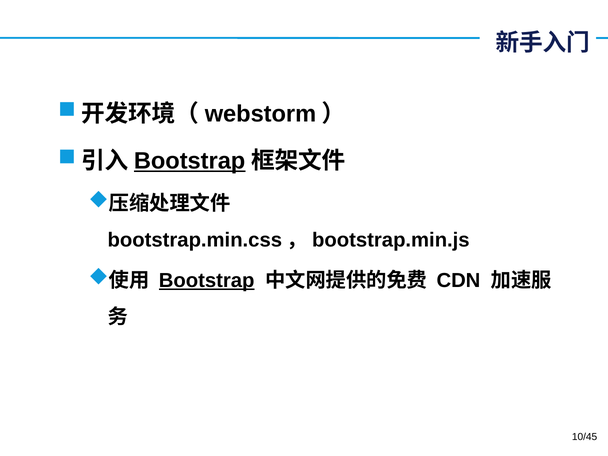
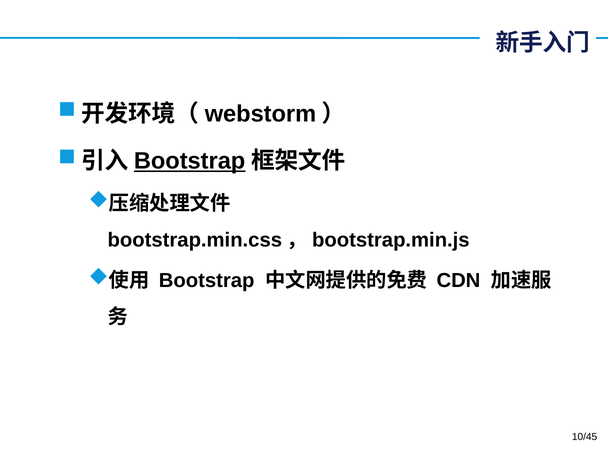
Bootstrap at (207, 280) underline: present -> none
